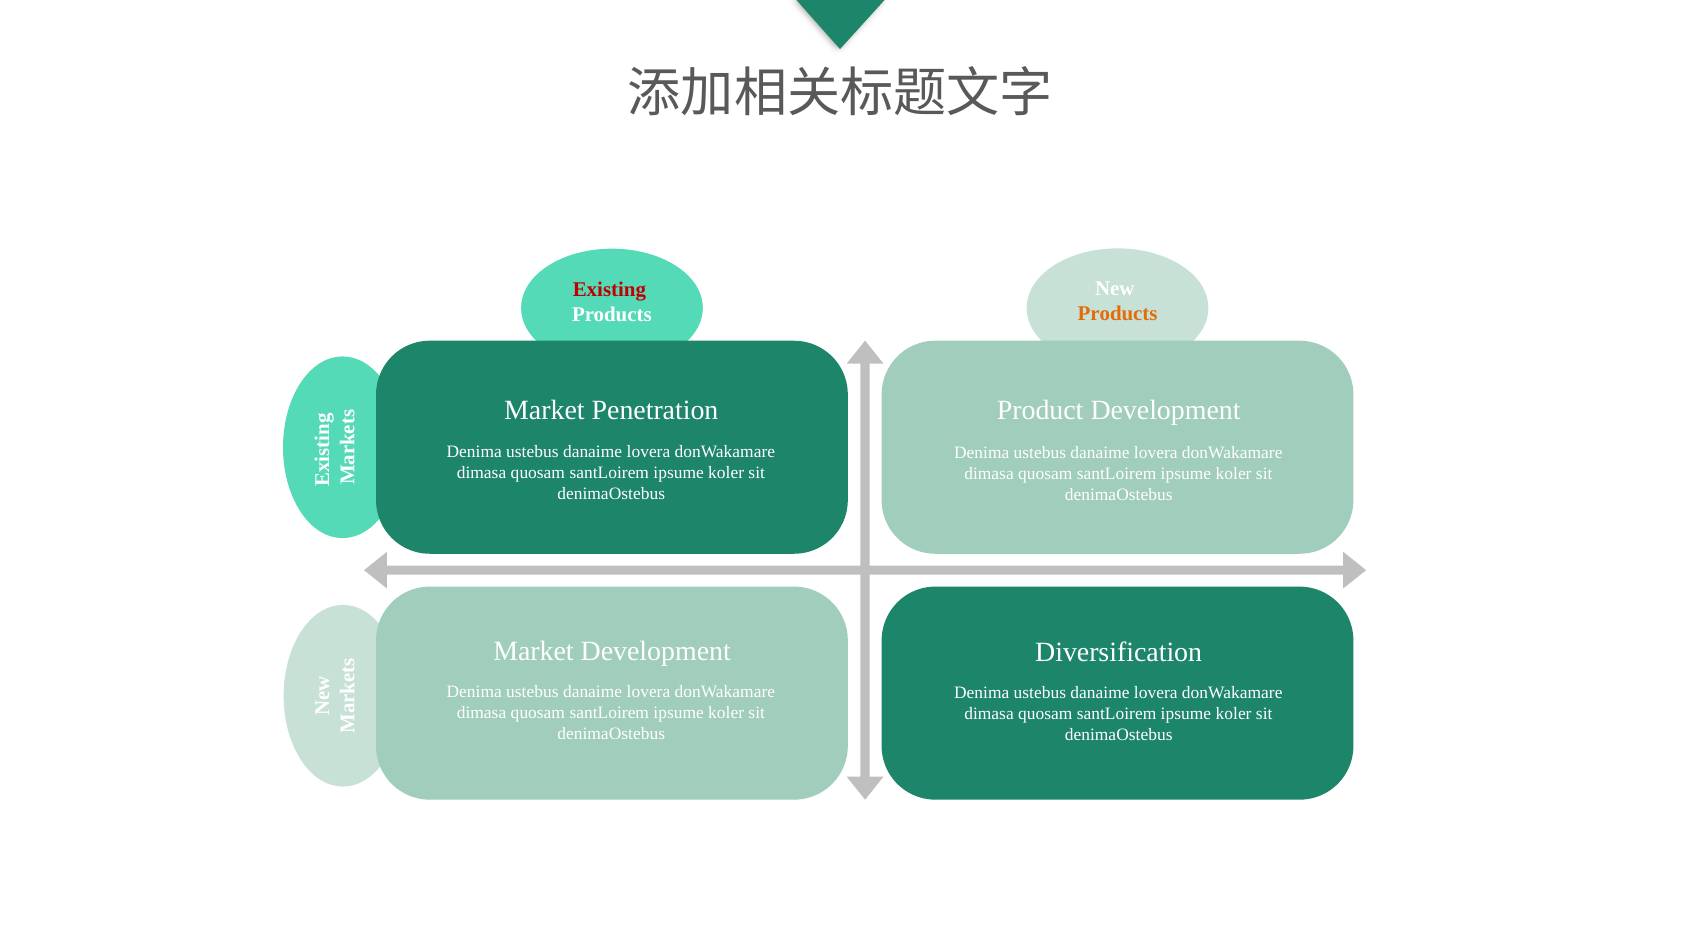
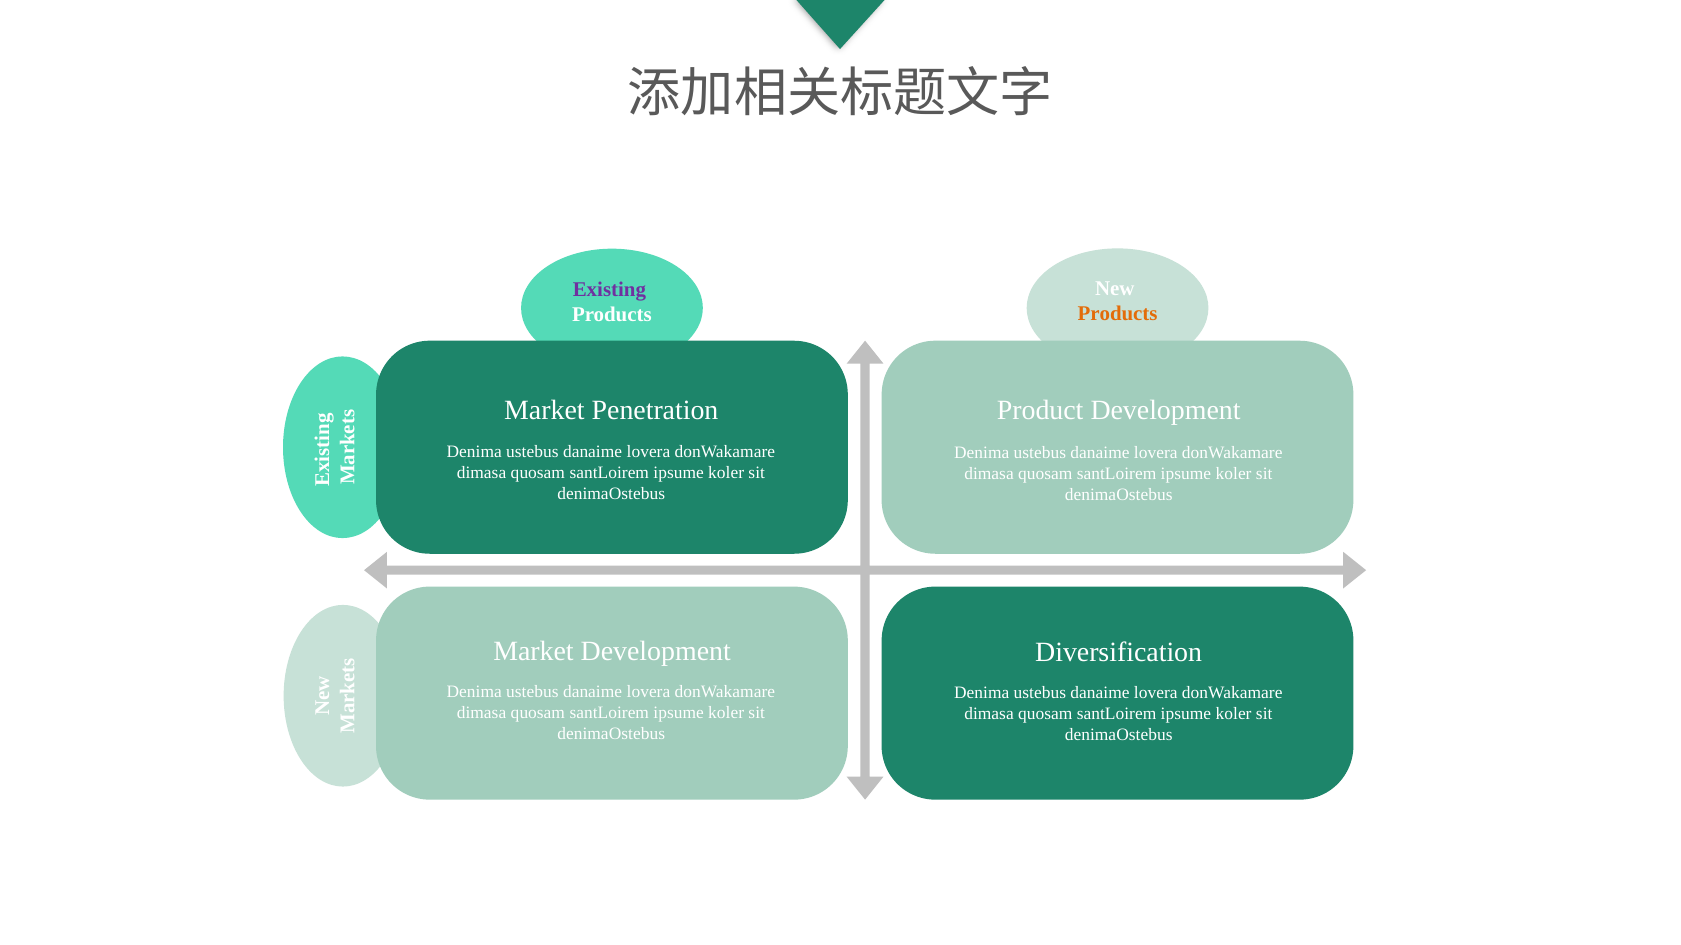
Existing colour: red -> purple
